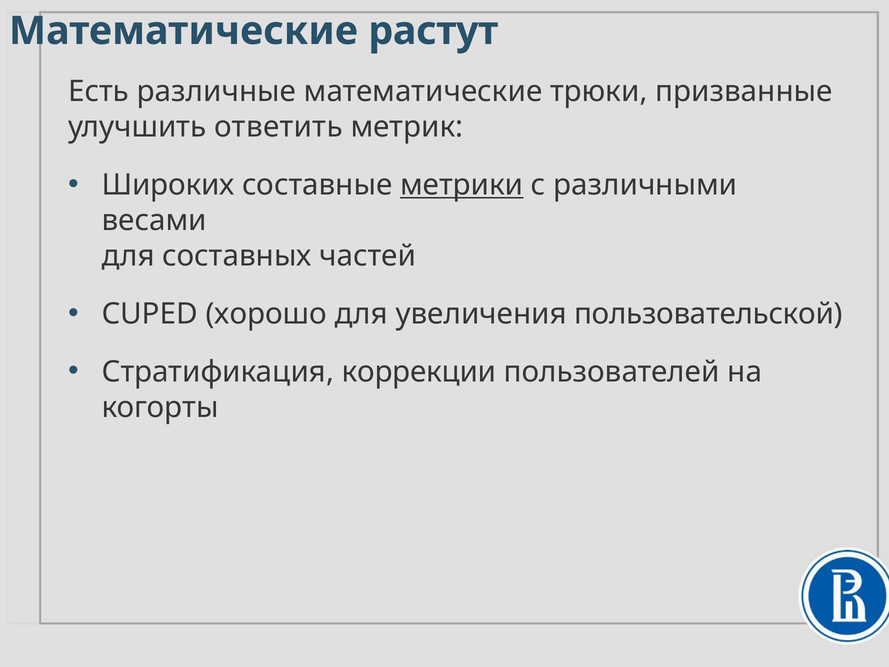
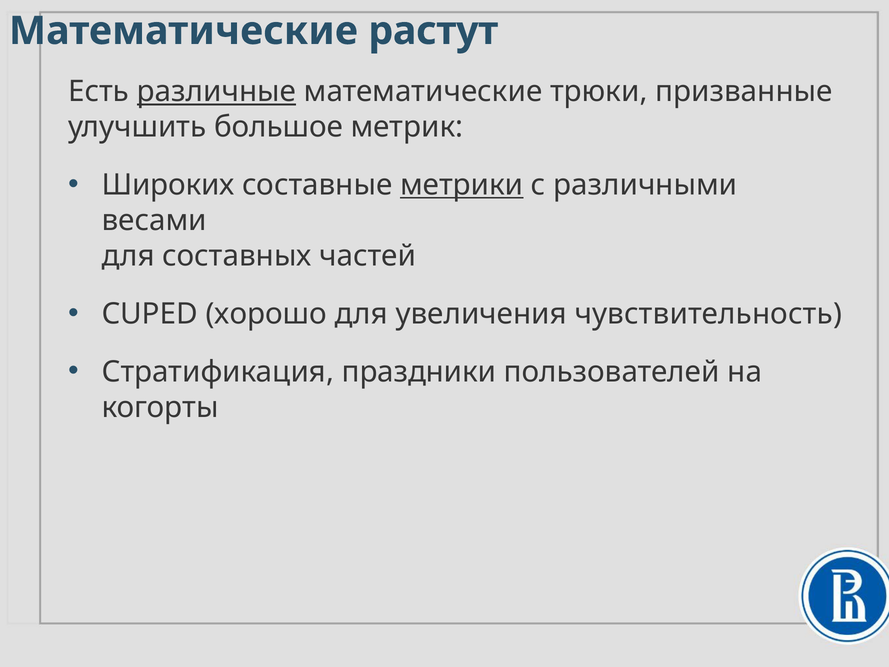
различные underline: none -> present
ответить: ответить -> большое
пользовательской: пользовательской -> чувствительность
коррекции: коррекции -> праздники
